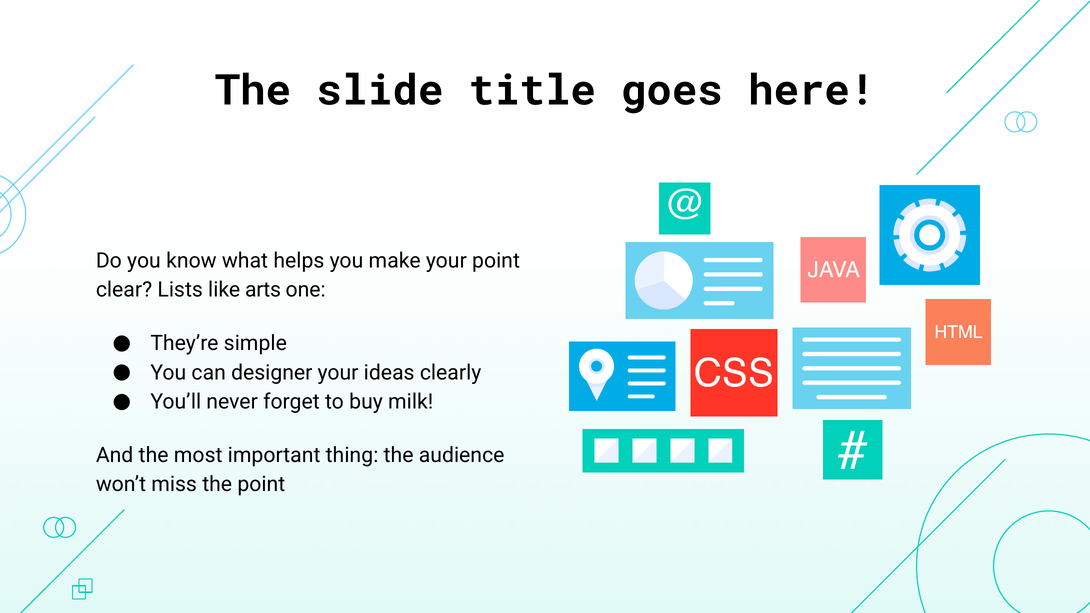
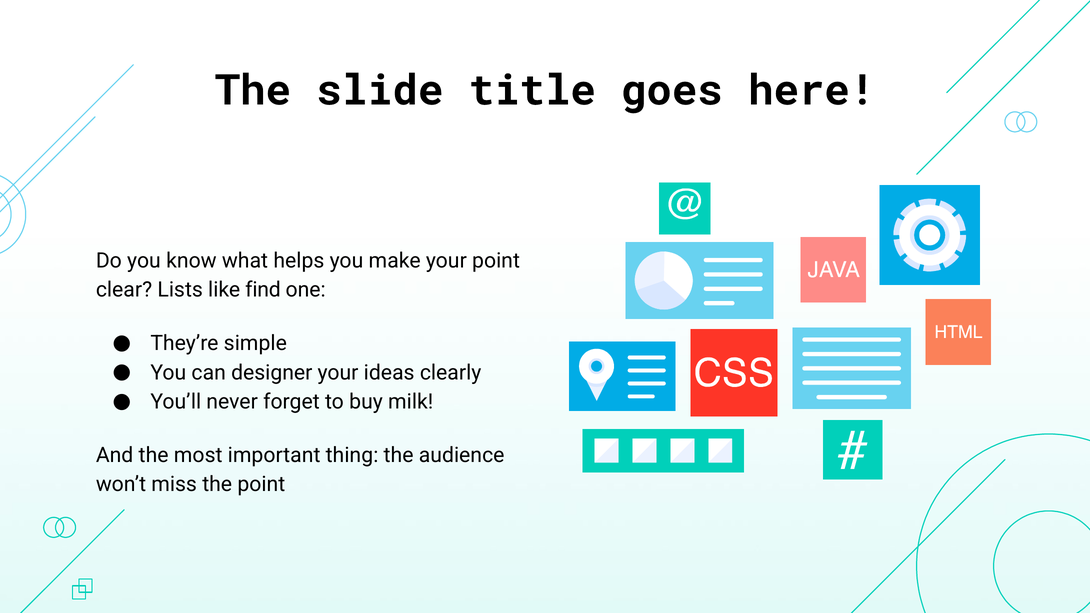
arts: arts -> find
